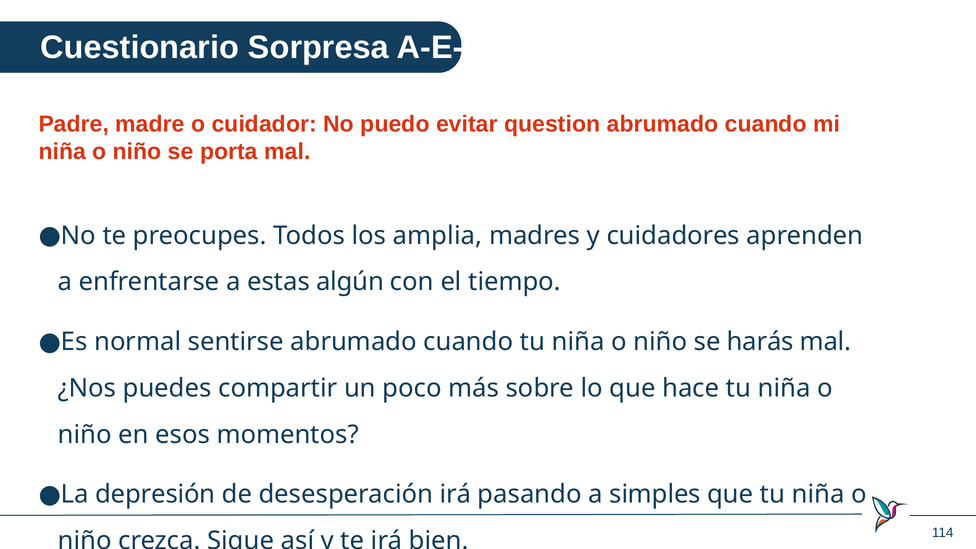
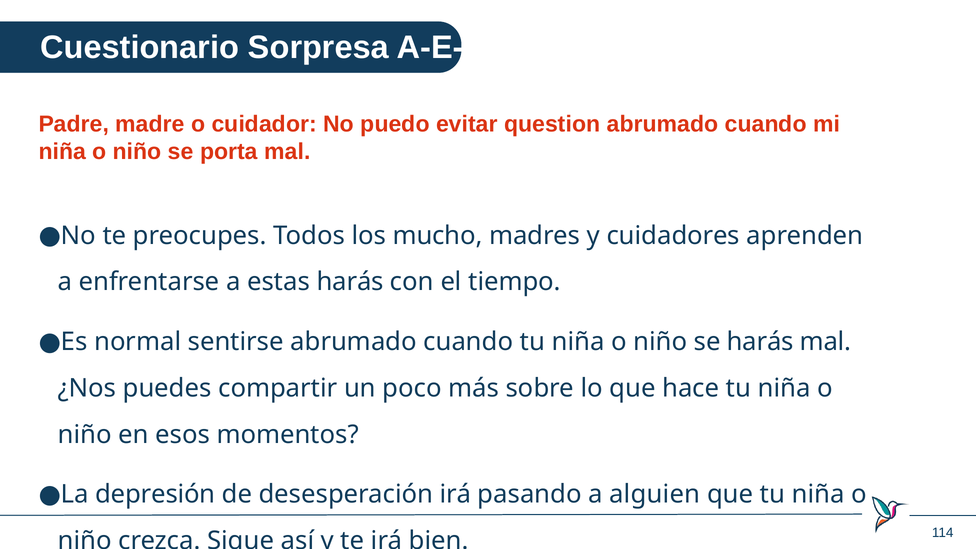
amplia: amplia -> mucho
estas algún: algún -> harás
simples: simples -> alguien
